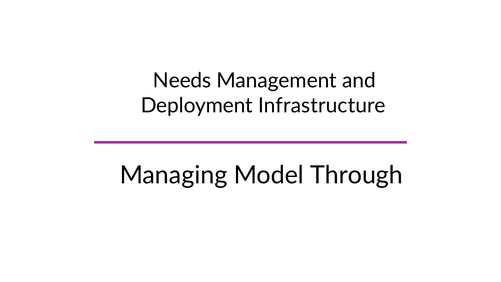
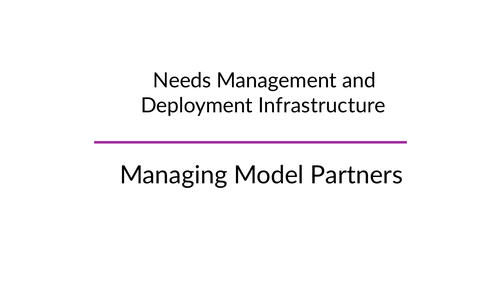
Through: Through -> Partners
